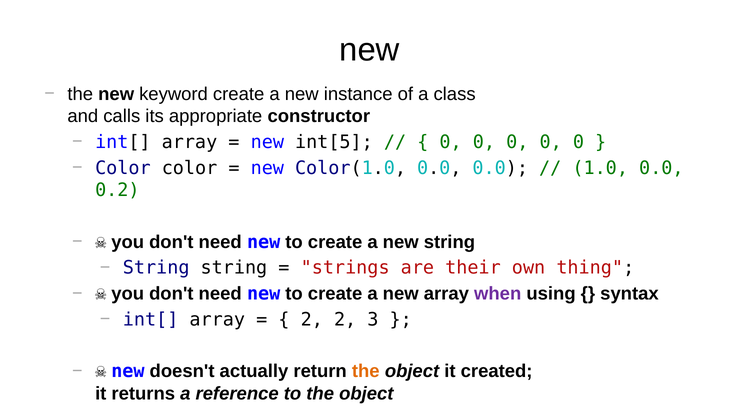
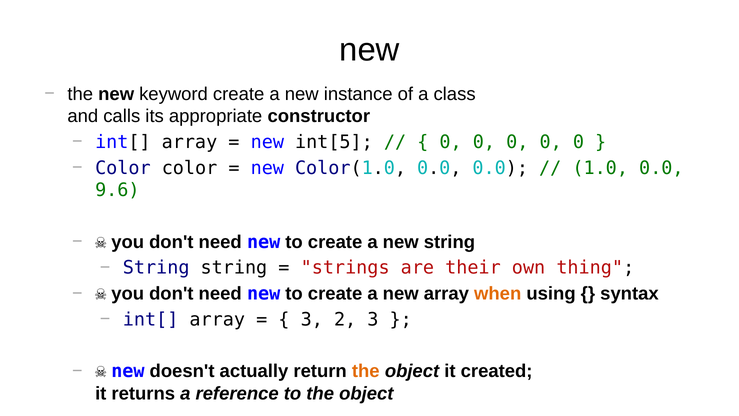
0.2: 0.2 -> 9.6
when colour: purple -> orange
2 at (312, 319): 2 -> 3
